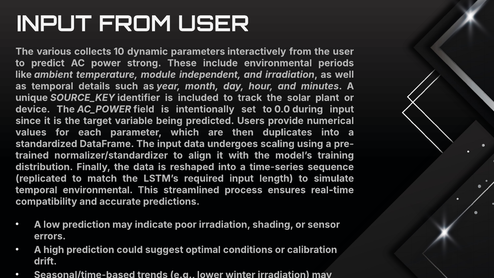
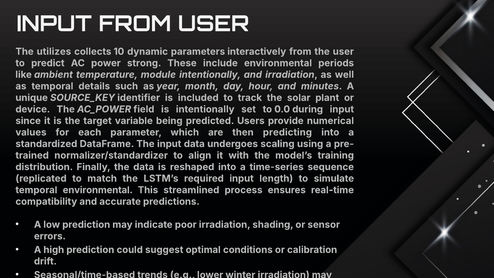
various: various -> utilizes
module independent: independent -> intentionally
duplicates: duplicates -> predicting
